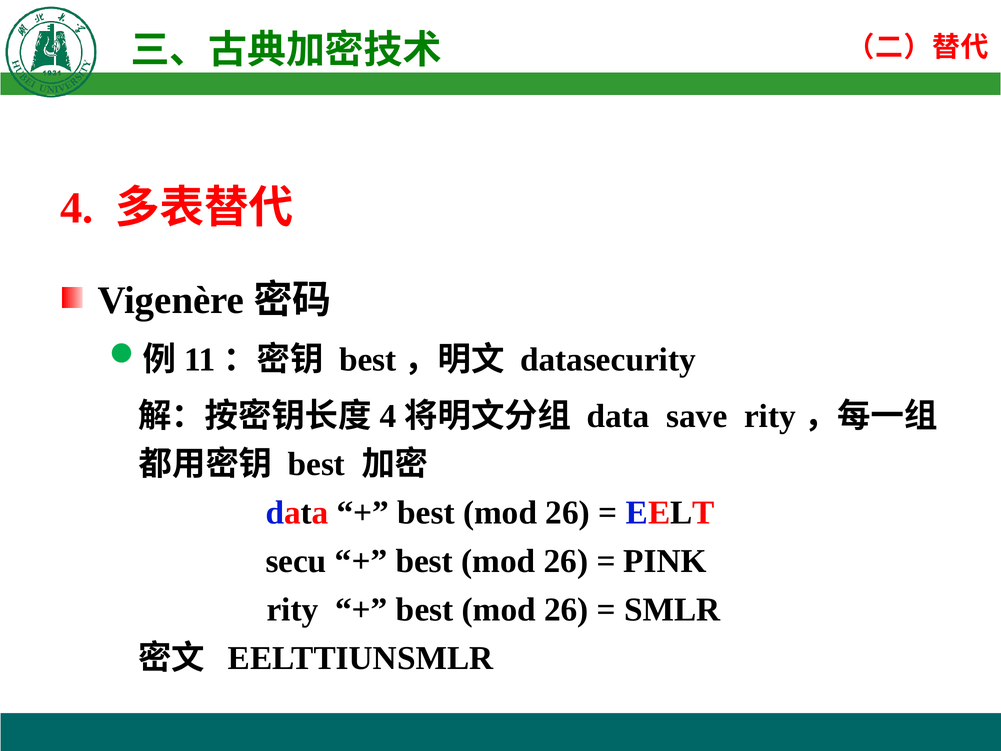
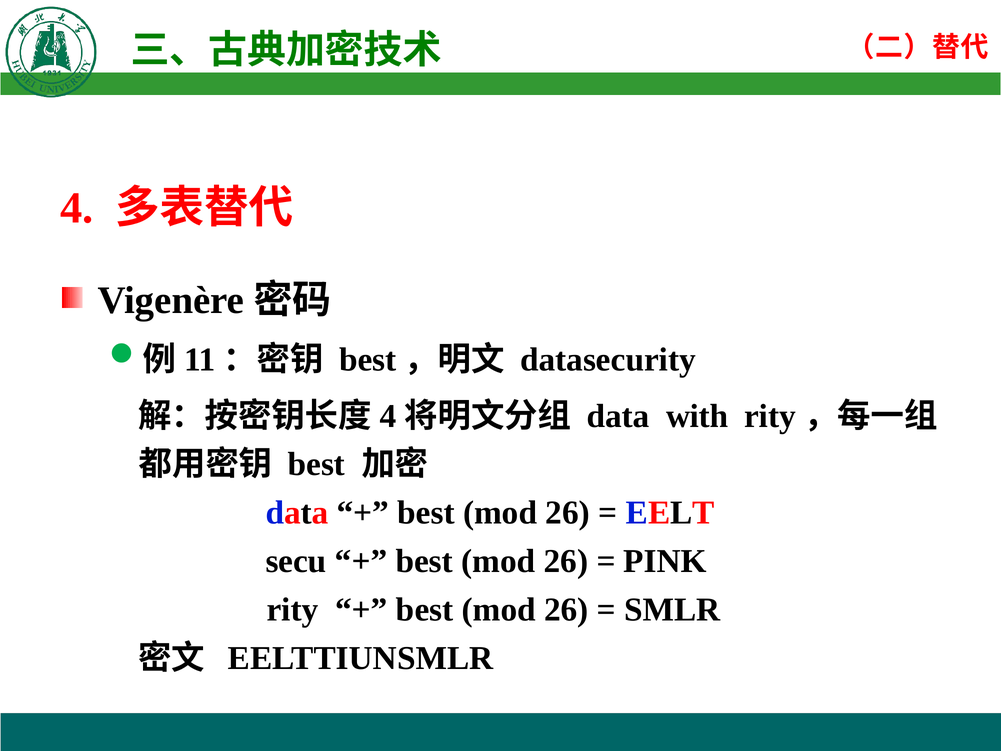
save: save -> with
